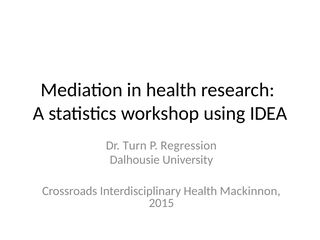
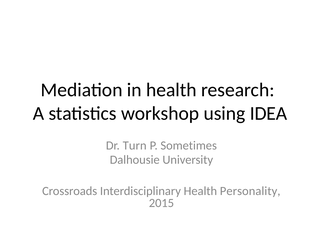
Regression: Regression -> Sometimes
Mackinnon: Mackinnon -> Personality
